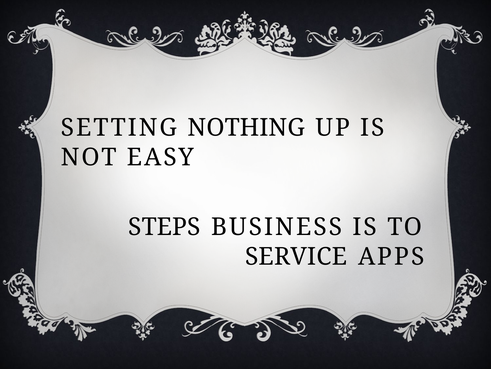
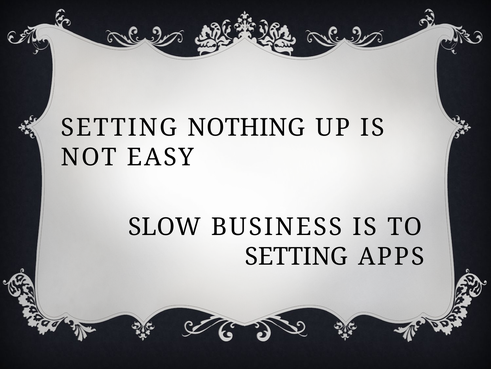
STEPS: STEPS -> SLOW
SERVICE at (296, 256): SERVICE -> SETTING
